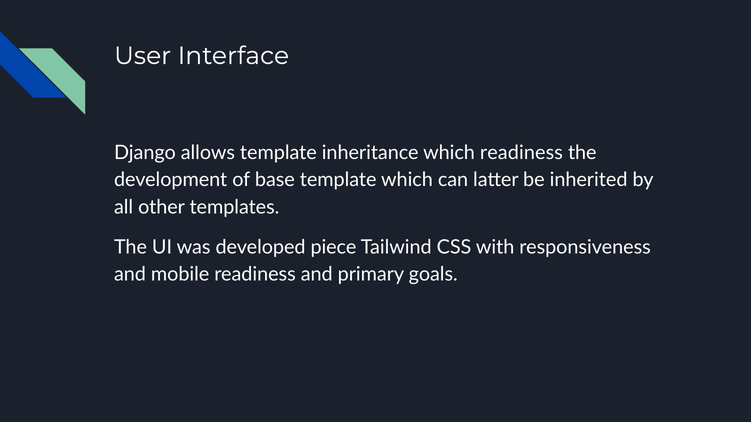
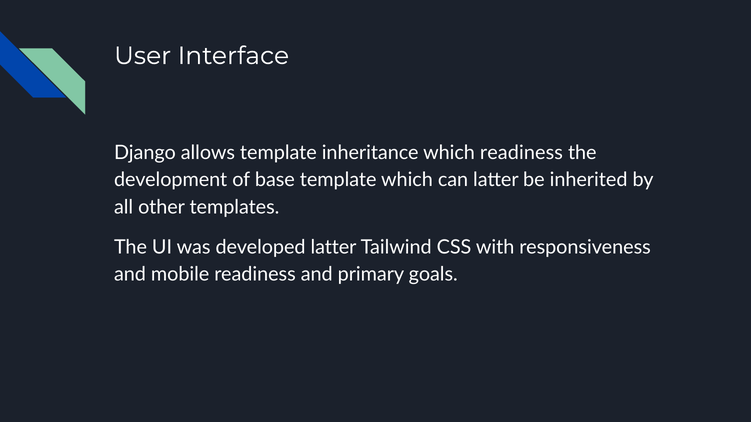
developed piece: piece -> latter
